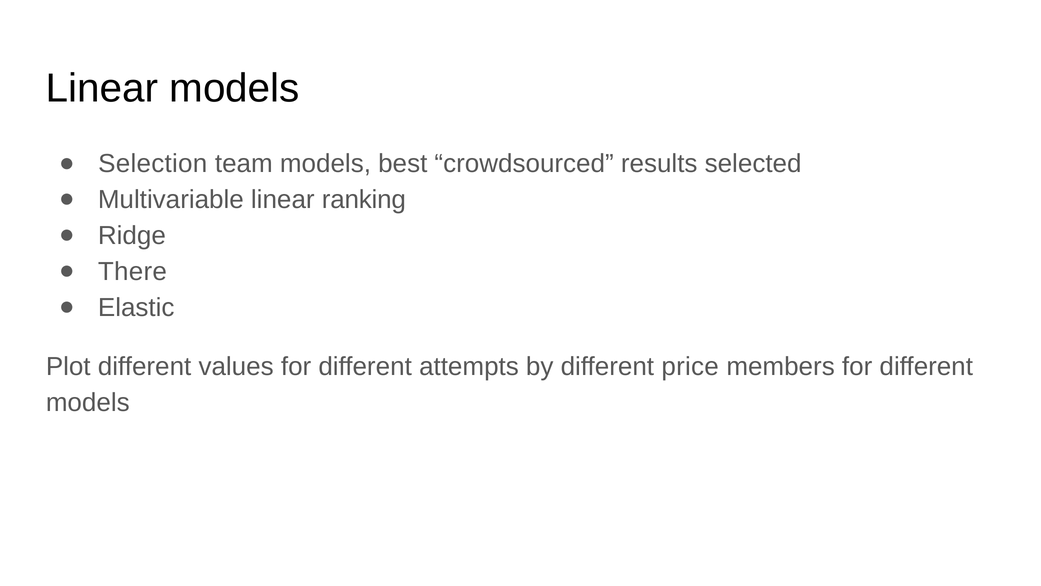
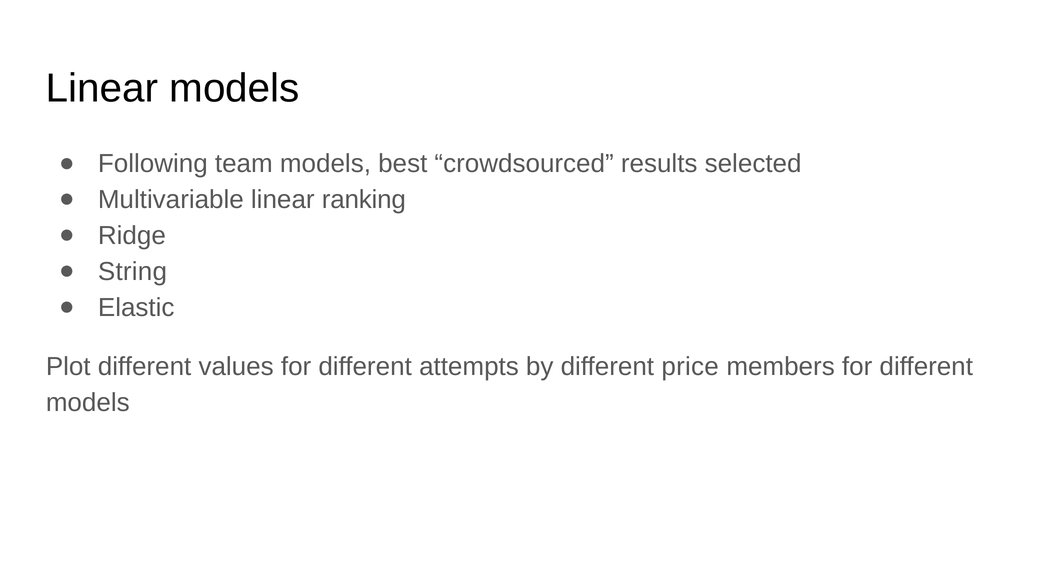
Selection: Selection -> Following
There: There -> String
